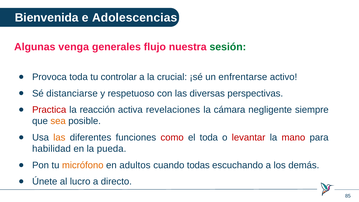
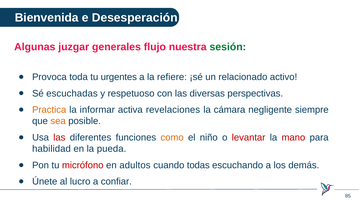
Adolescencias: Adolescencias -> Desesperación
venga: venga -> juzgar
controlar: controlar -> urgentes
crucial: crucial -> refiere
enfrentarse: enfrentarse -> relacionado
distanciarse: distanciarse -> escuchadas
Practica colour: red -> orange
reacción: reacción -> informar
las at (59, 137) colour: orange -> red
como colour: red -> orange
el toda: toda -> niño
micrófono colour: orange -> red
directo: directo -> confiar
